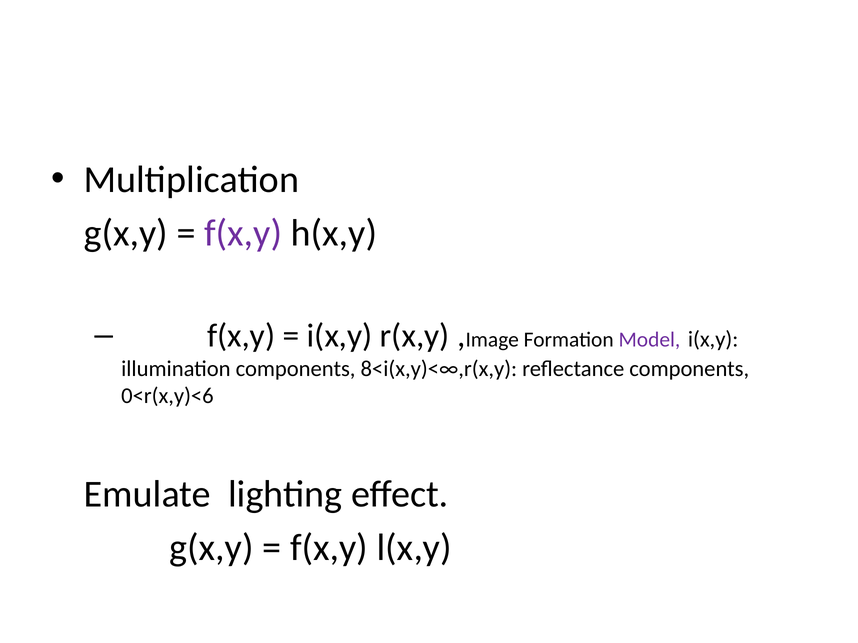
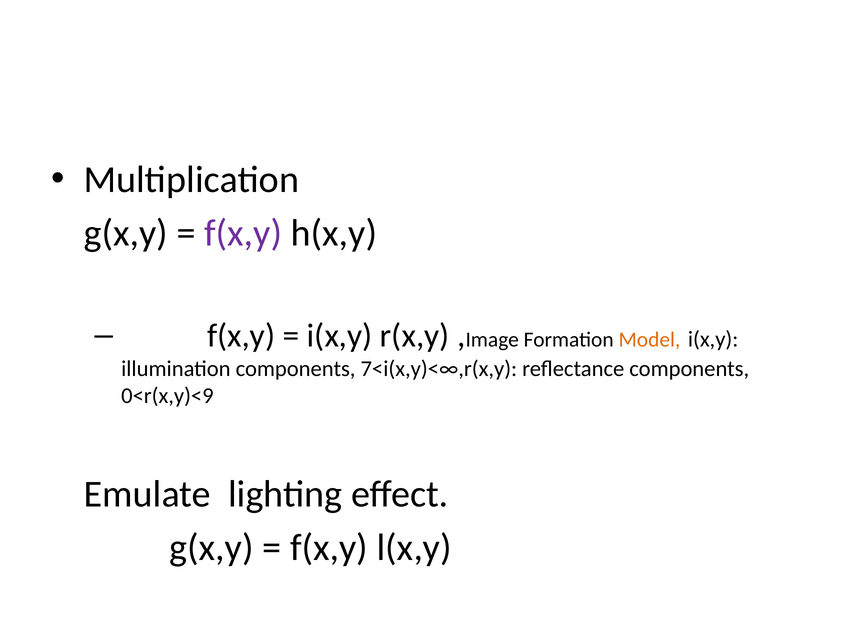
Model colour: purple -> orange
8<i(x,y)<∞,r(x,y: 8<i(x,y)<∞,r(x,y -> 7<i(x,y)<∞,r(x,y
0<r(x,y)<6: 0<r(x,y)<6 -> 0<r(x,y)<9
